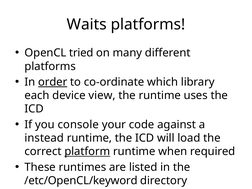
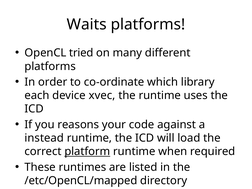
order underline: present -> none
view: view -> xvec
console: console -> reasons
/etc/OpenCL/keyword: /etc/OpenCL/keyword -> /etc/OpenCL/mapped
